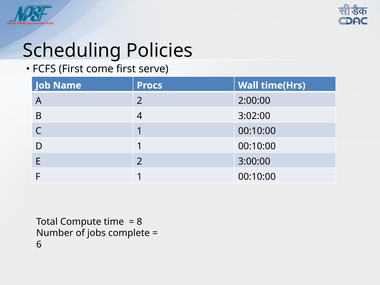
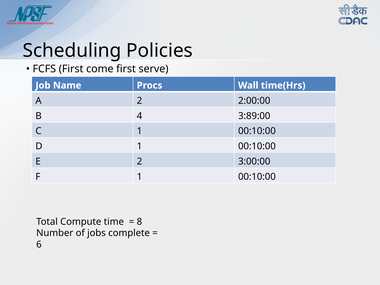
3:02:00: 3:02:00 -> 3:89:00
